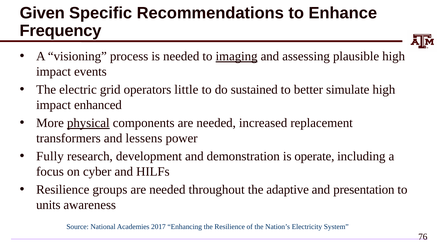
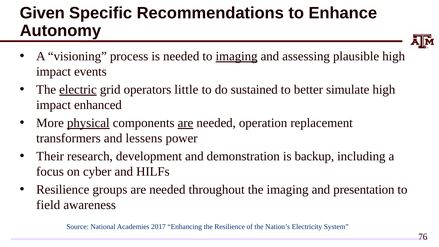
Frequency: Frequency -> Autonomy
electric underline: none -> present
are at (185, 123) underline: none -> present
increased: increased -> operation
Fully: Fully -> Their
operate: operate -> backup
the adaptive: adaptive -> imaging
units: units -> field
